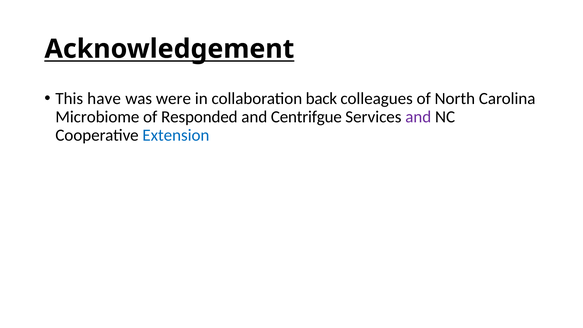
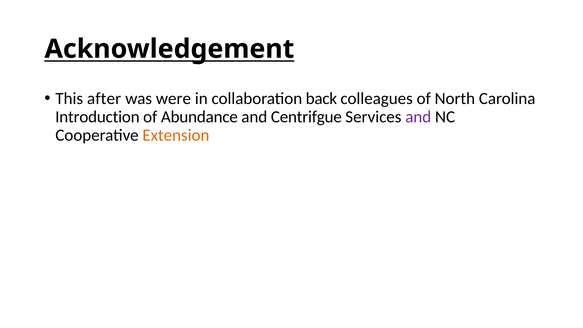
have: have -> after
Microbiome: Microbiome -> Introduction
Responded: Responded -> Abundance
Extension colour: blue -> orange
